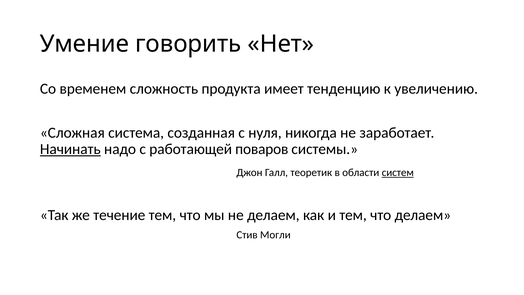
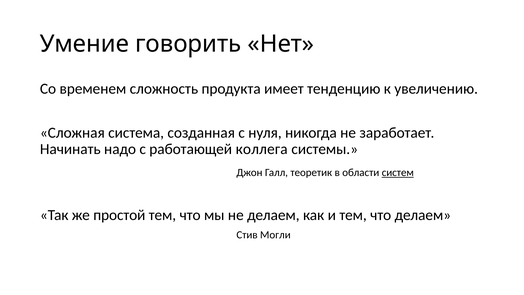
Начинать underline: present -> none
поваров: поваров -> коллега
течение: течение -> простой
